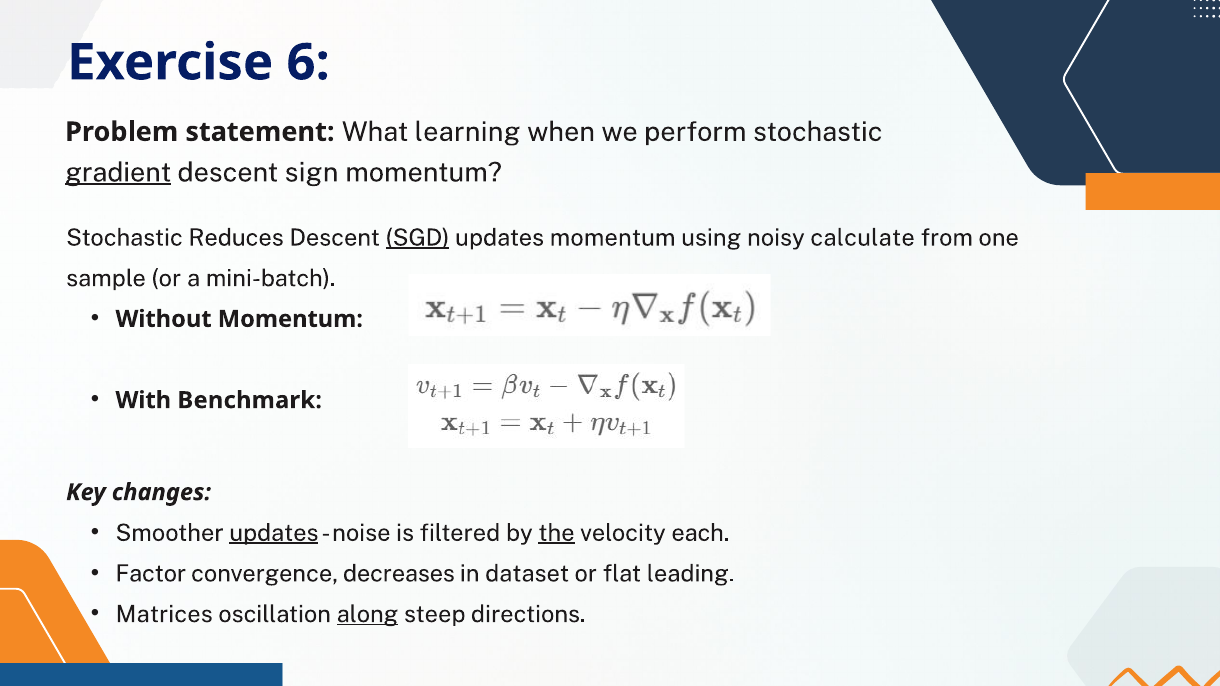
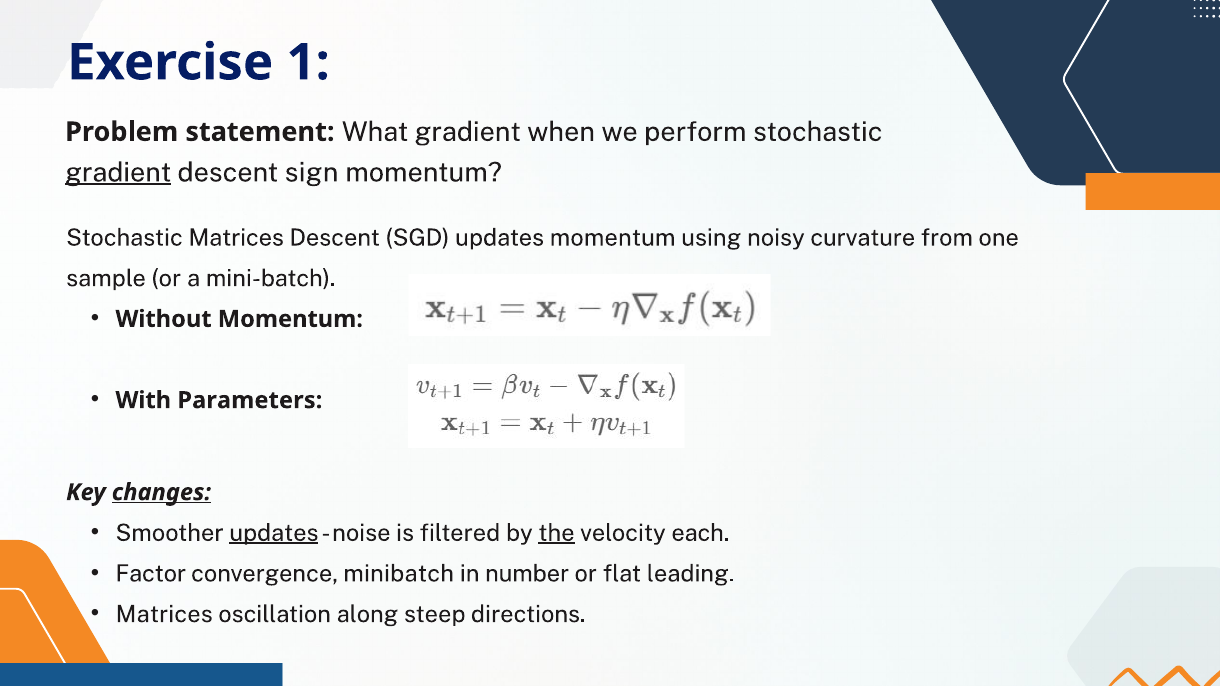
6: 6 -> 1
What learning: learning -> gradient
Stochastic Reduces: Reduces -> Matrices
SGD underline: present -> none
calculate: calculate -> curvature
Benchmark: Benchmark -> Parameters
changes underline: none -> present
decreases: decreases -> minibatch
dataset: dataset -> number
along underline: present -> none
